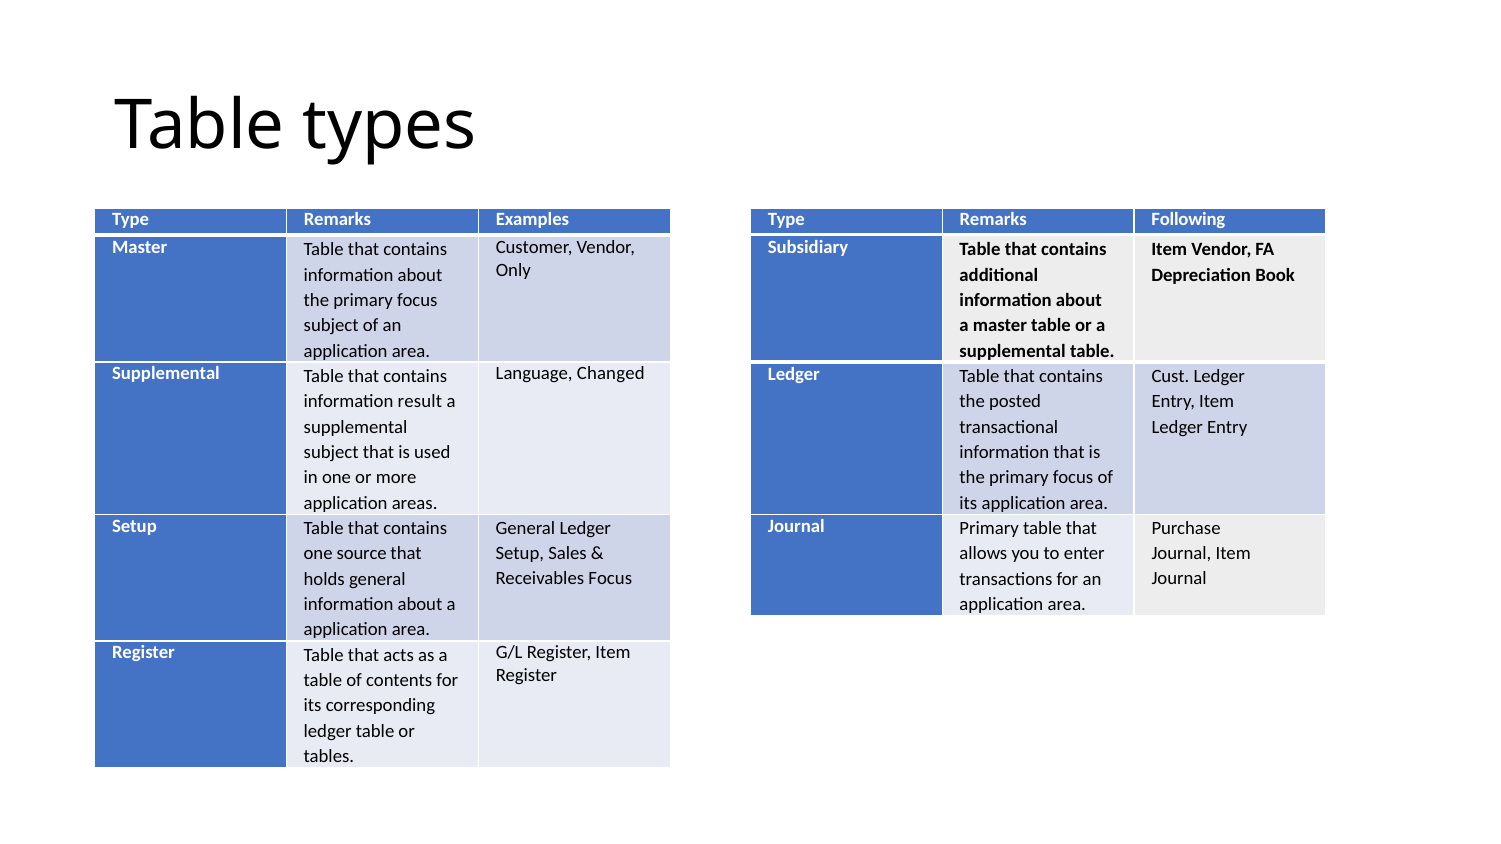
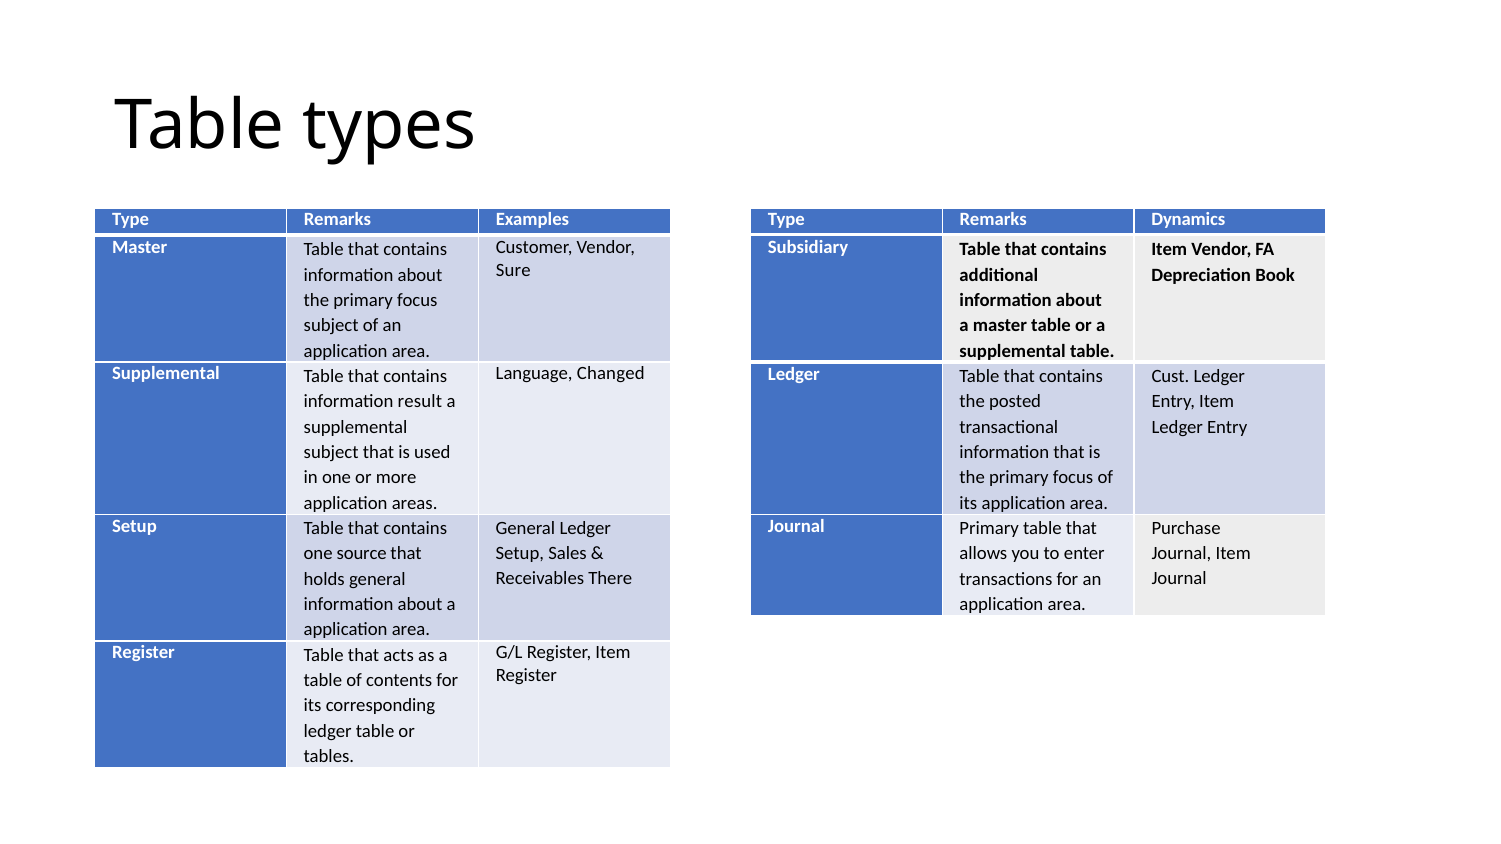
Following: Following -> Dynamics
Only: Only -> Sure
Receivables Focus: Focus -> There
